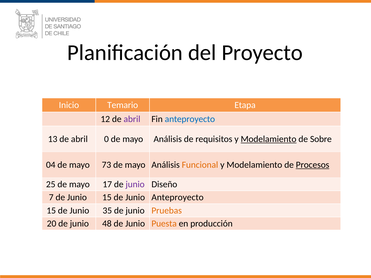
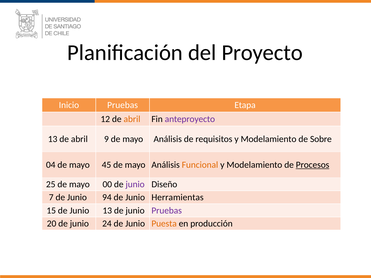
Inicio Temario: Temario -> Pruebas
abril at (132, 119) colour: purple -> orange
anteproyecto at (190, 119) colour: blue -> purple
0: 0 -> 9
Modelamiento at (269, 139) underline: present -> none
73: 73 -> 45
17: 17 -> 00
Junio 15: 15 -> 94
Junio Anteproyecto: Anteproyecto -> Herramientas
Junio 35: 35 -> 13
Pruebas at (167, 211) colour: orange -> purple
48: 48 -> 24
